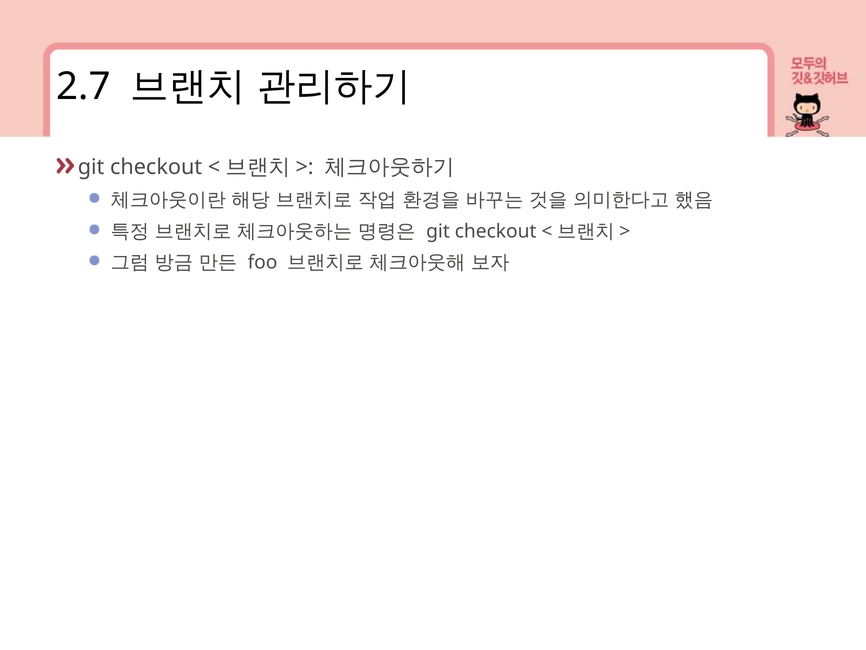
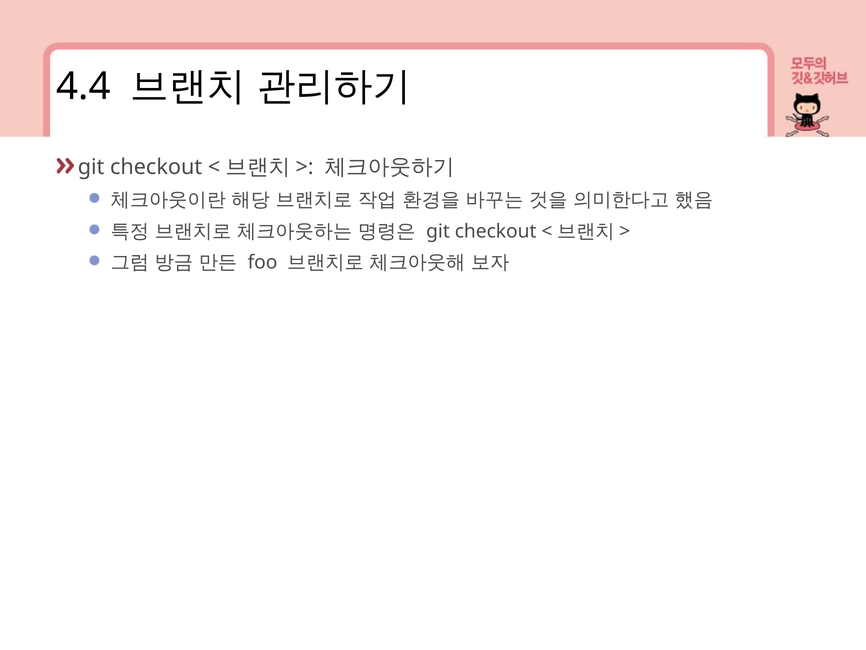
2.7: 2.7 -> 4.4
